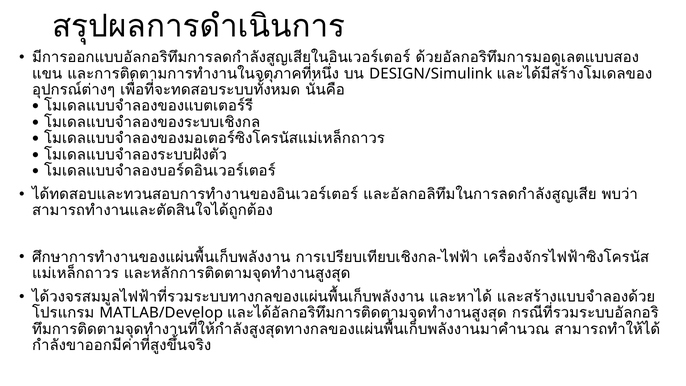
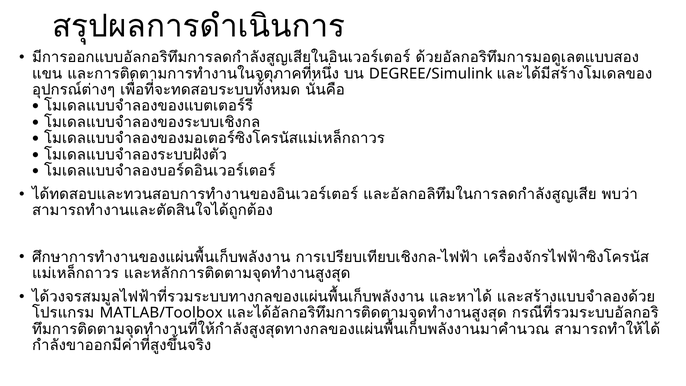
DESIGN/Simulink: DESIGN/Simulink -> DEGREE/Simulink
MATLAB/Develop: MATLAB/Develop -> MATLAB/Toolbox
